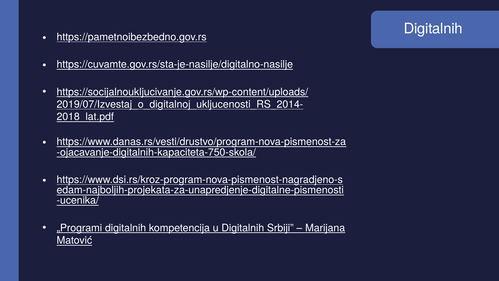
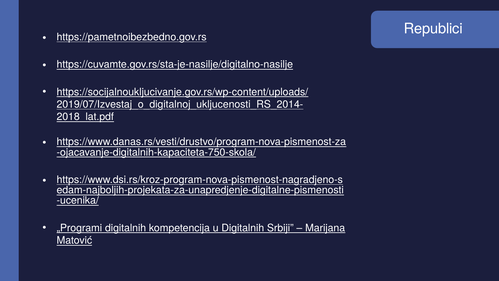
Digitalnih at (433, 29): Digitalnih -> Republici
